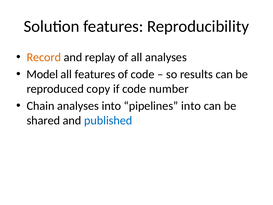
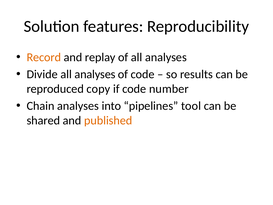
Model: Model -> Divide
features at (95, 74): features -> analyses
pipelines into: into -> tool
published colour: blue -> orange
